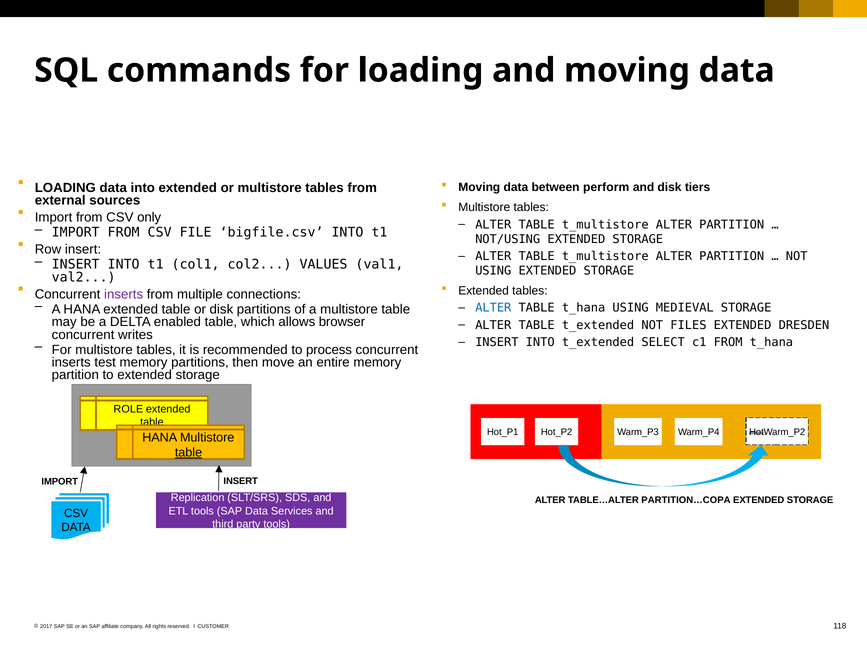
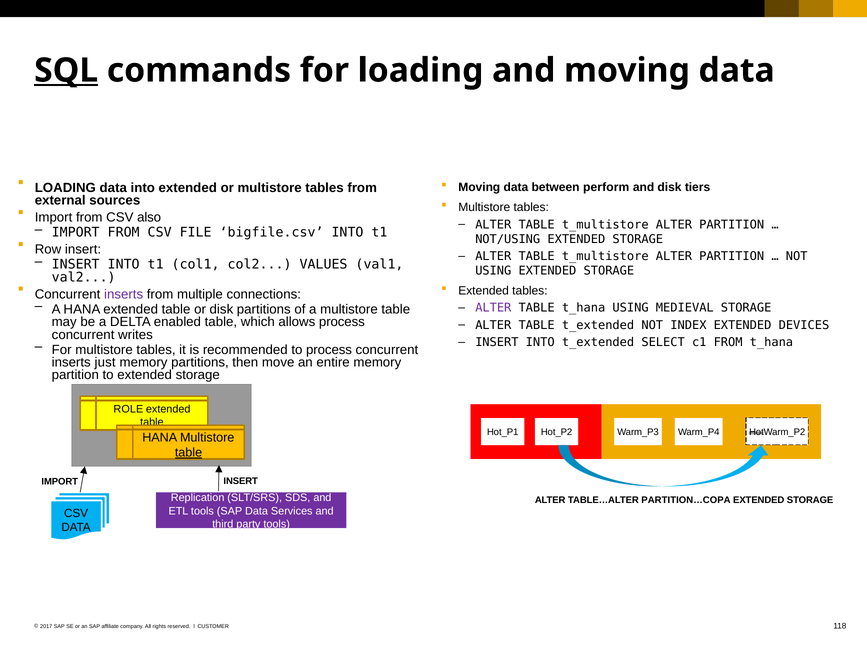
SQL underline: none -> present
only: only -> also
ALTER at (493, 308) colour: blue -> purple
allows browser: browser -> process
FILES: FILES -> INDEX
DRESDEN: DRESDEN -> DEVICES
test: test -> just
